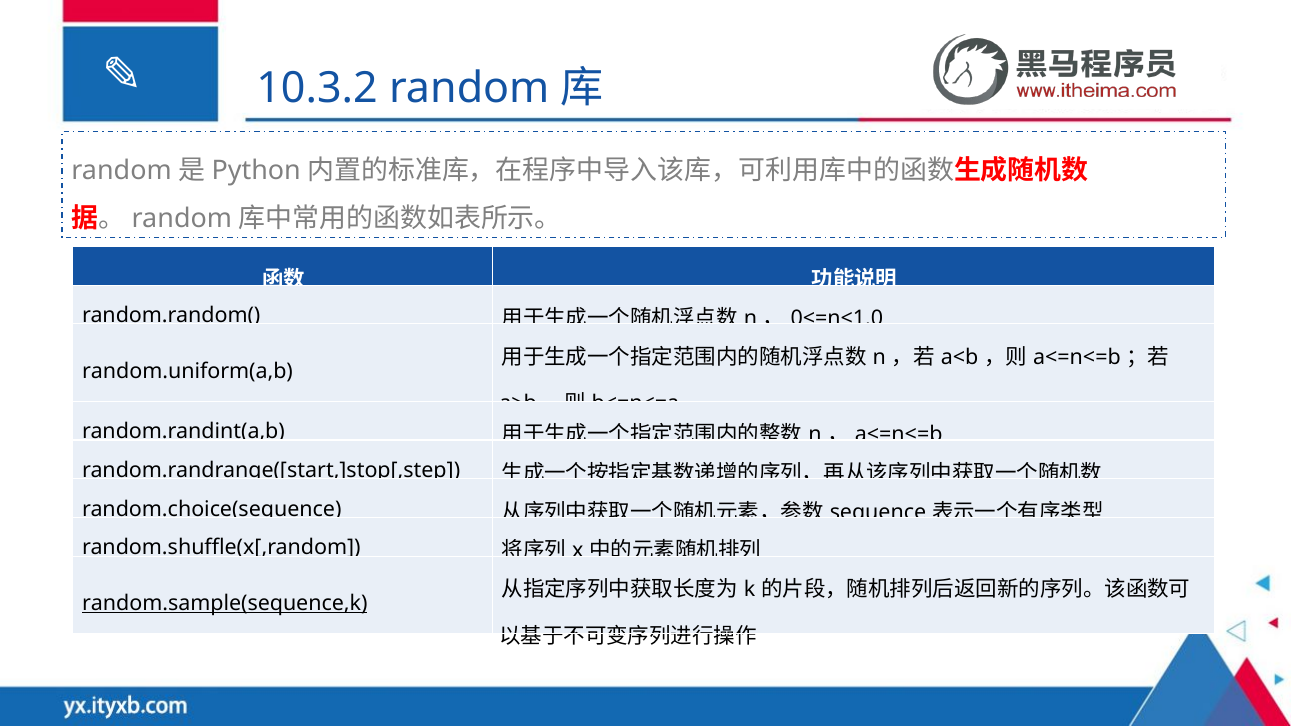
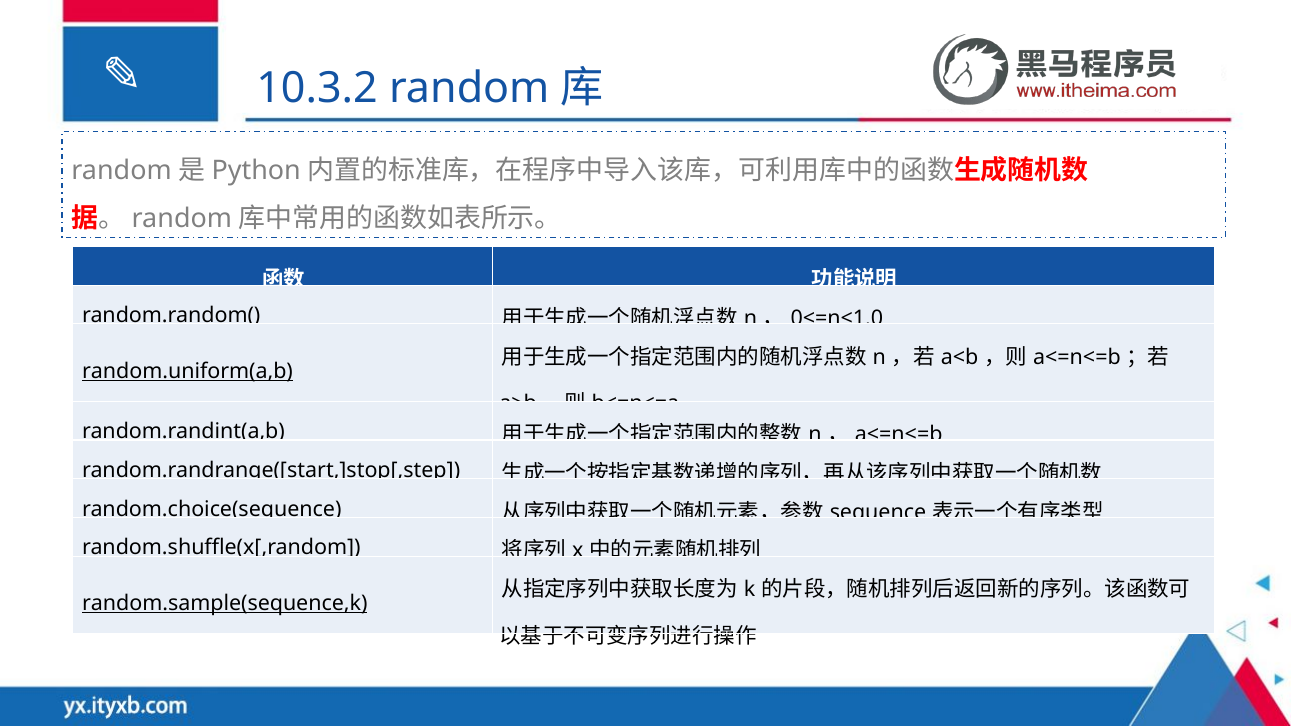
random.uniform(a,b underline: none -> present
